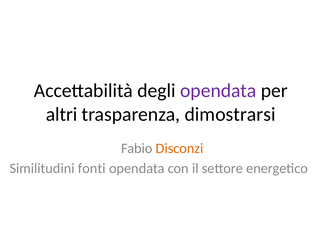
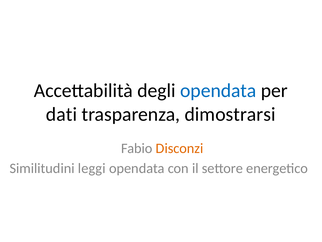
opendata at (218, 90) colour: purple -> blue
altri: altri -> dati
fonti: fonti -> leggi
